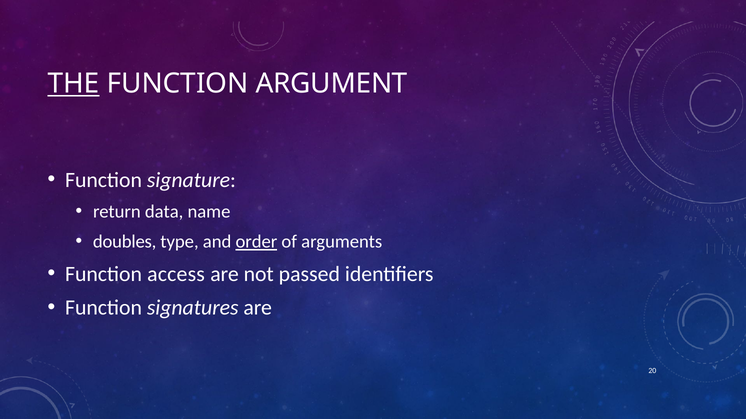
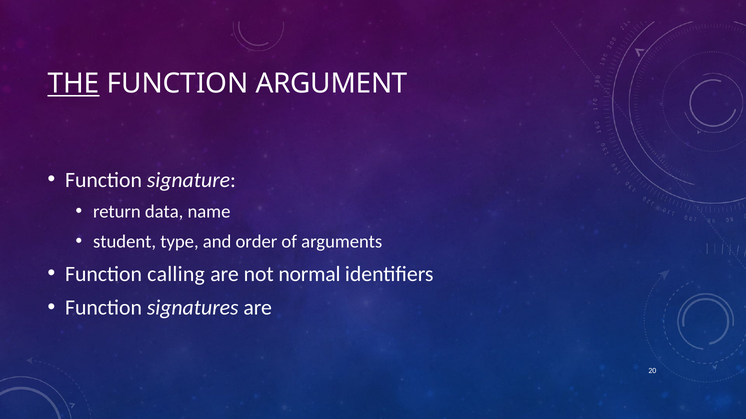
doubles: doubles -> student
order underline: present -> none
access: access -> calling
passed: passed -> normal
